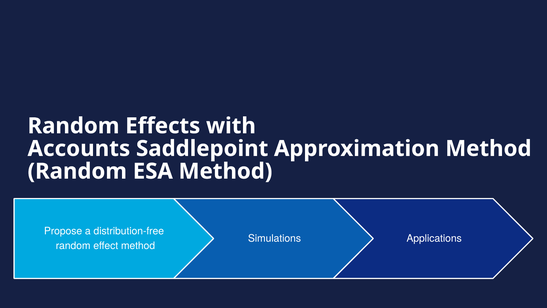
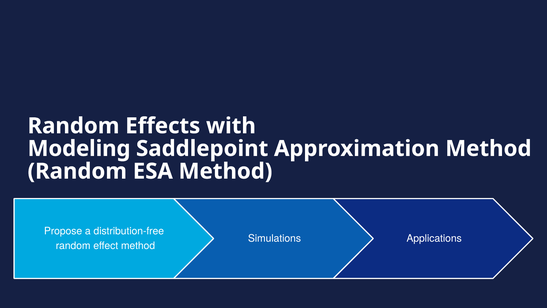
Accounts: Accounts -> Modeling
